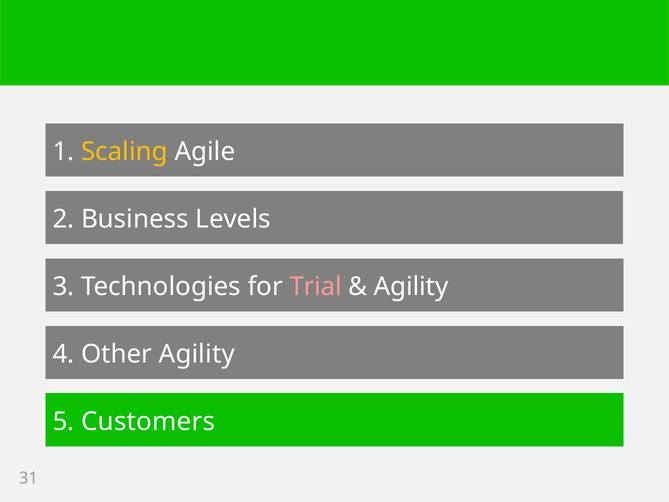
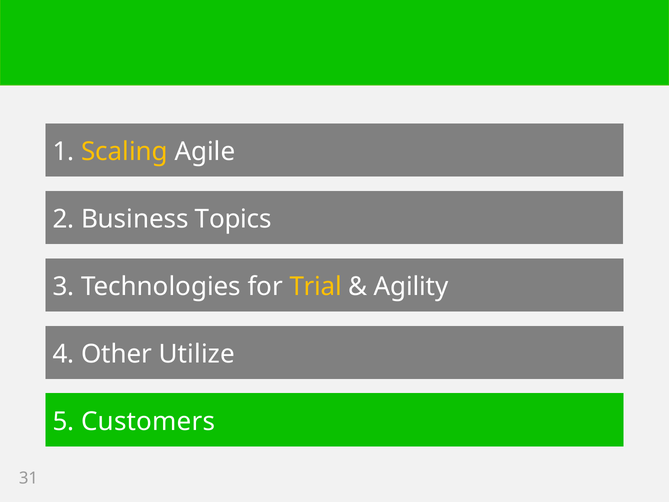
Levels: Levels -> Topics
Trial colour: pink -> yellow
Other Agility: Agility -> Utilize
